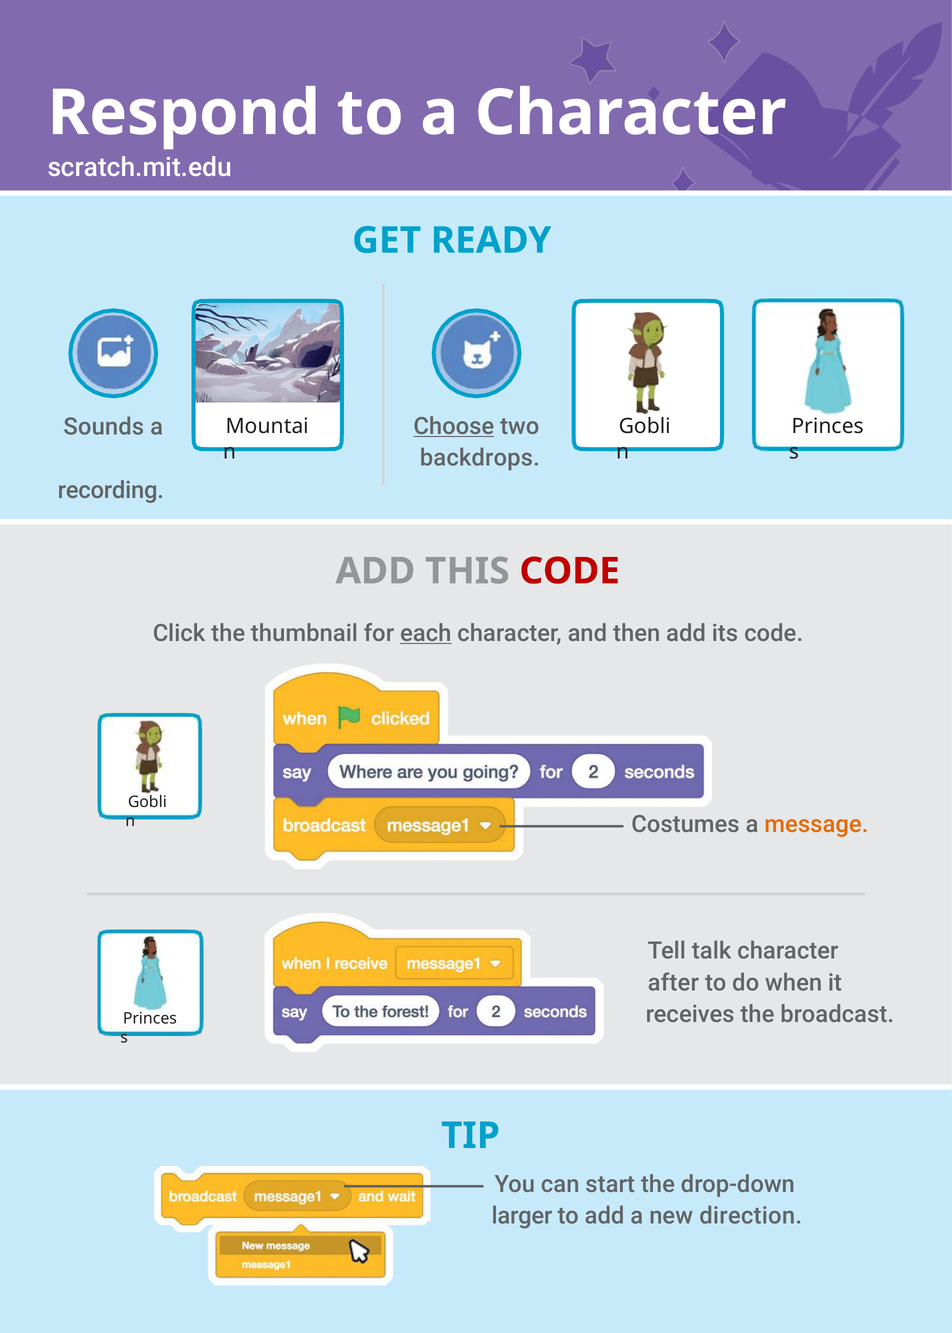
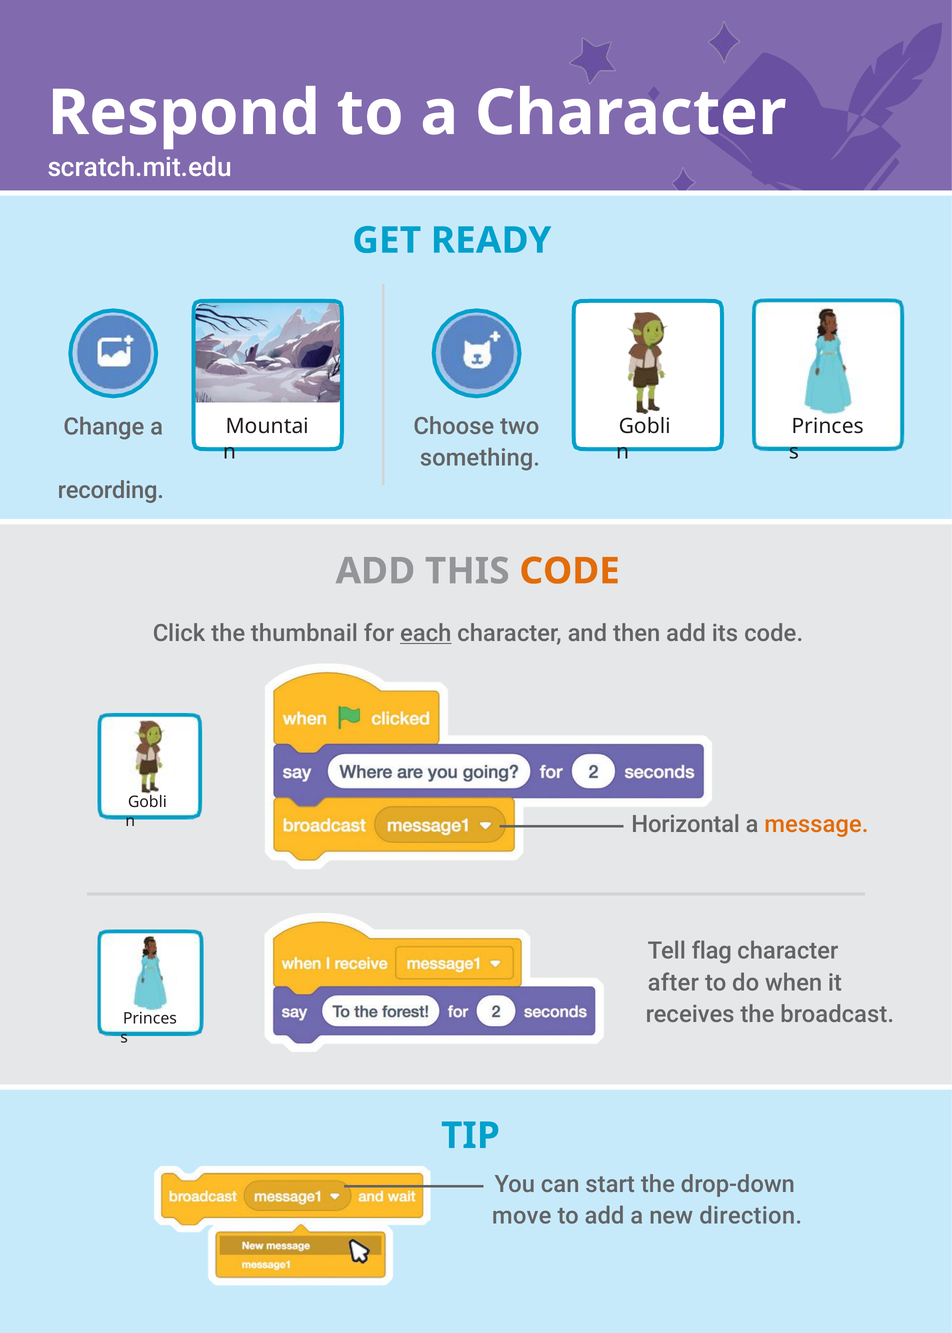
Choose underline: present -> none
Sounds: Sounds -> Change
backdrops: backdrops -> something
CODE at (570, 571) colour: red -> orange
Costumes: Costumes -> Horizontal
talk: talk -> flag
larger: larger -> move
